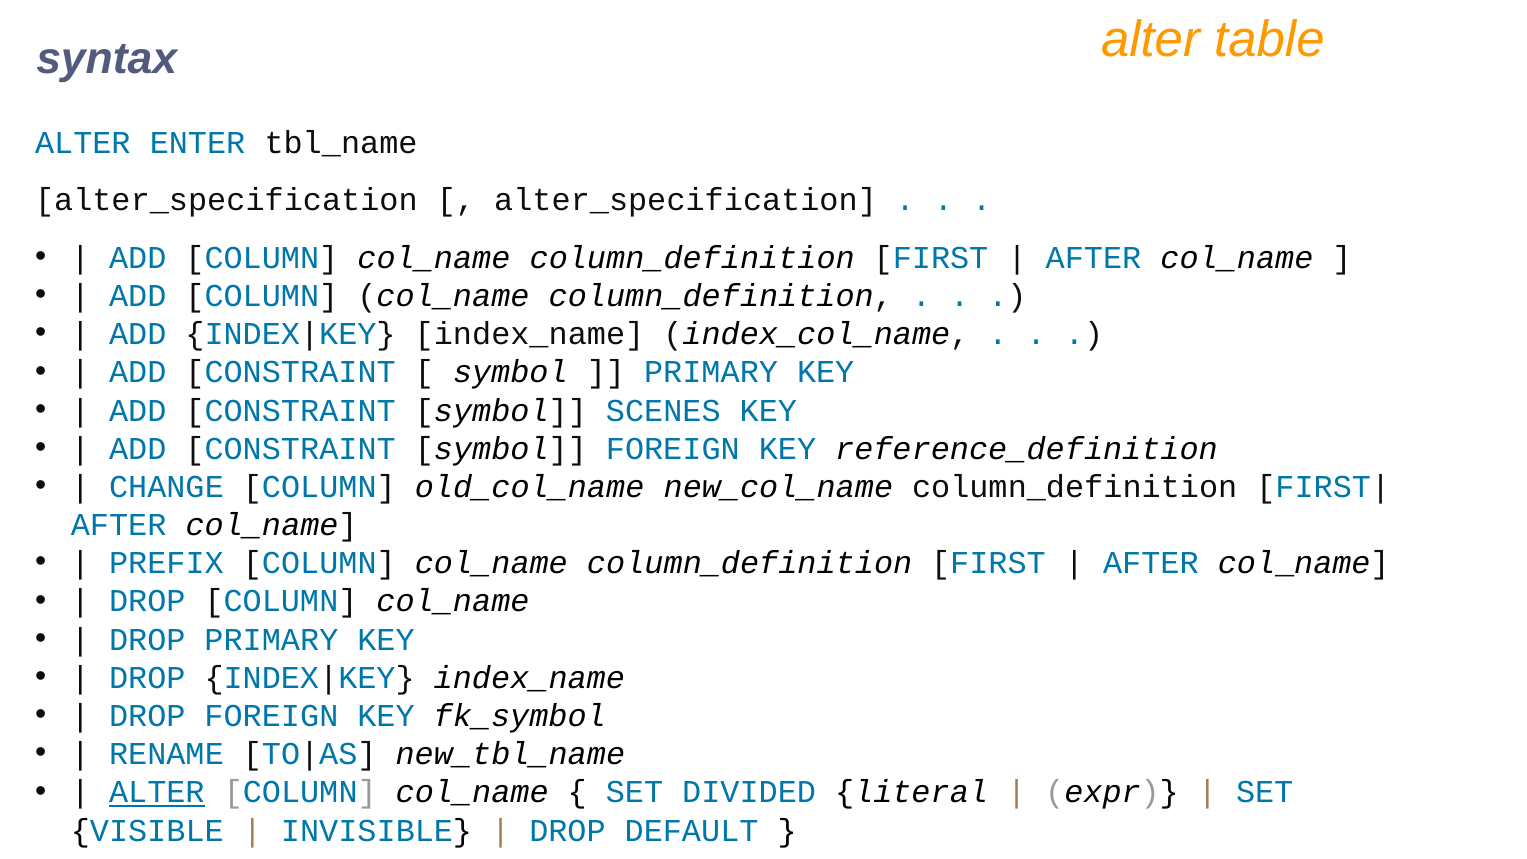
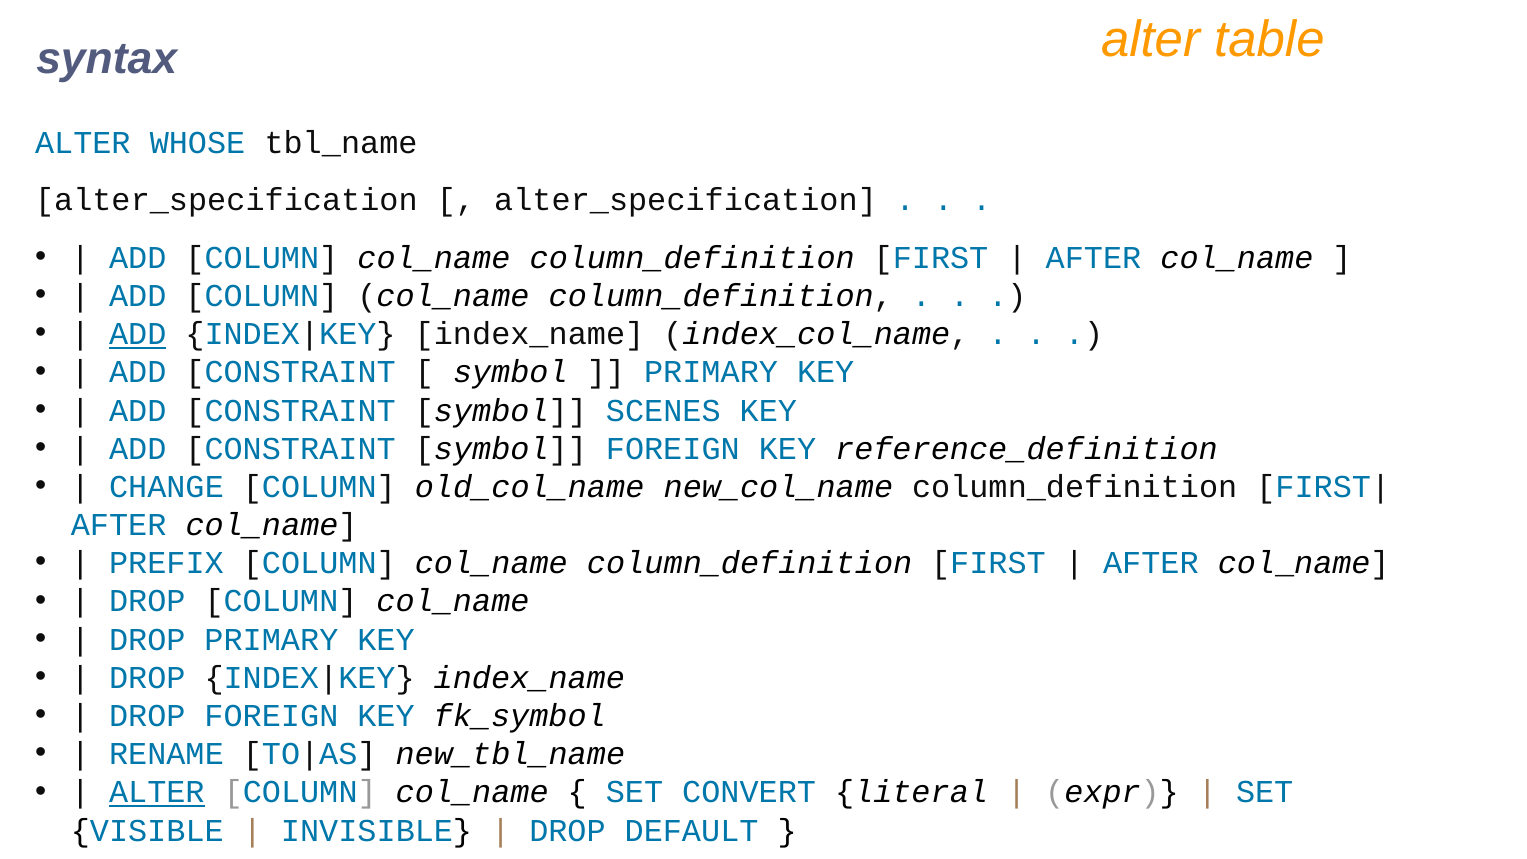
ENTER: ENTER -> WHOSE
ADD at (138, 334) underline: none -> present
DIVIDED: DIVIDED -> CONVERT
